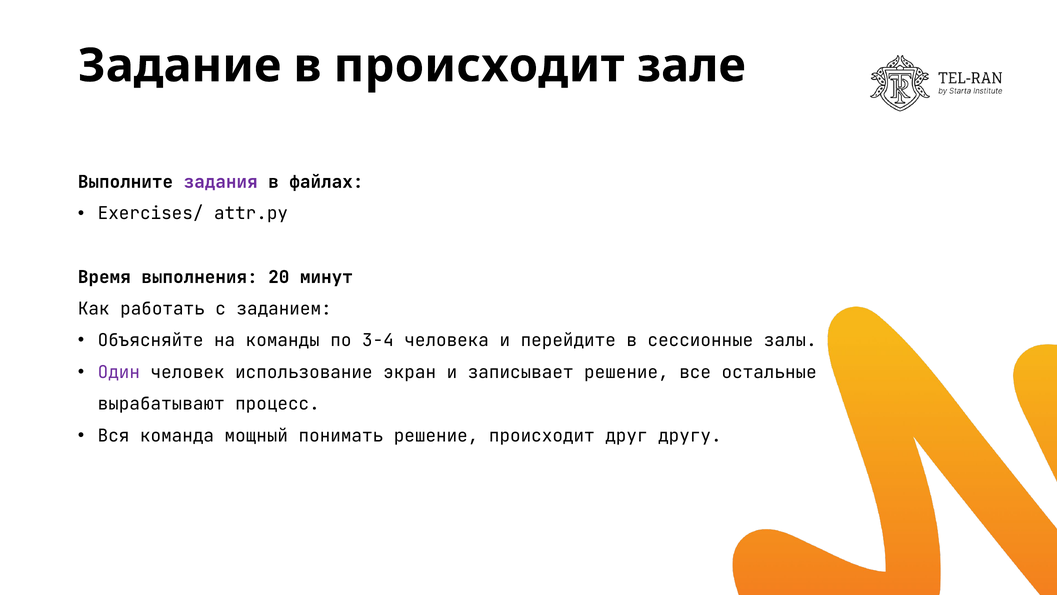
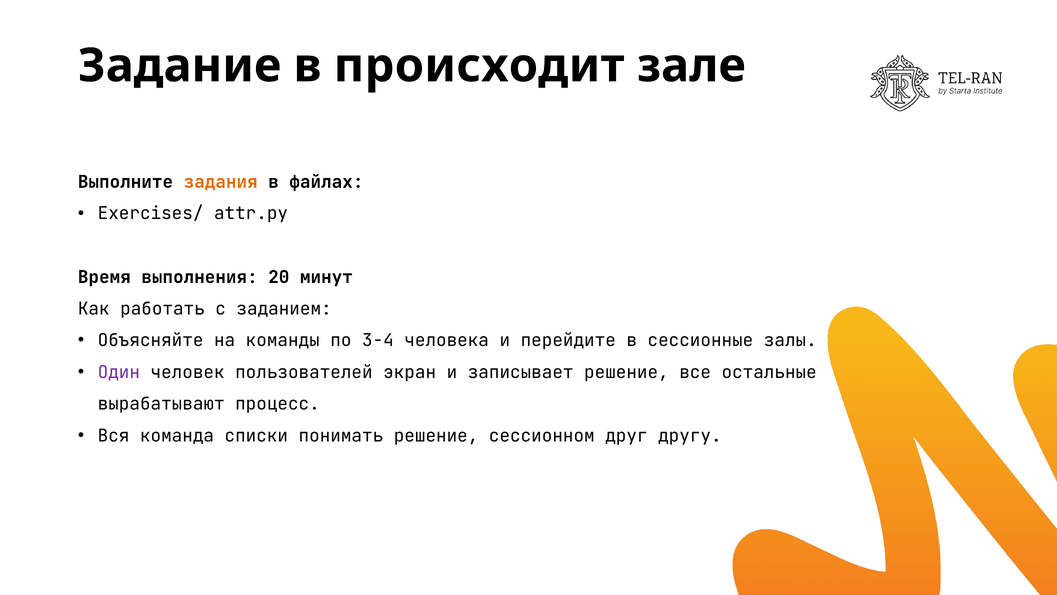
задания colour: purple -> orange
использование: использование -> пользователей
мощный: мощный -> списки
решение происходит: происходит -> сессионном
